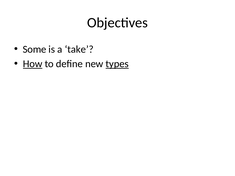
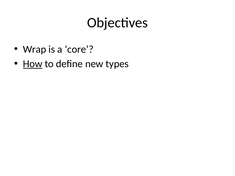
Some: Some -> Wrap
take: take -> core
types underline: present -> none
